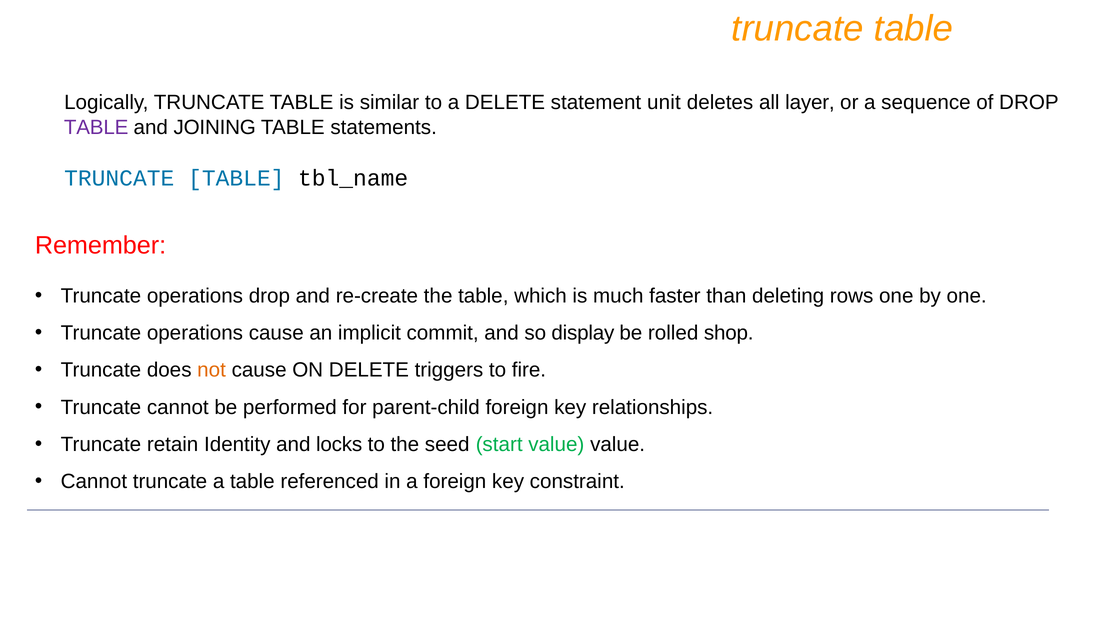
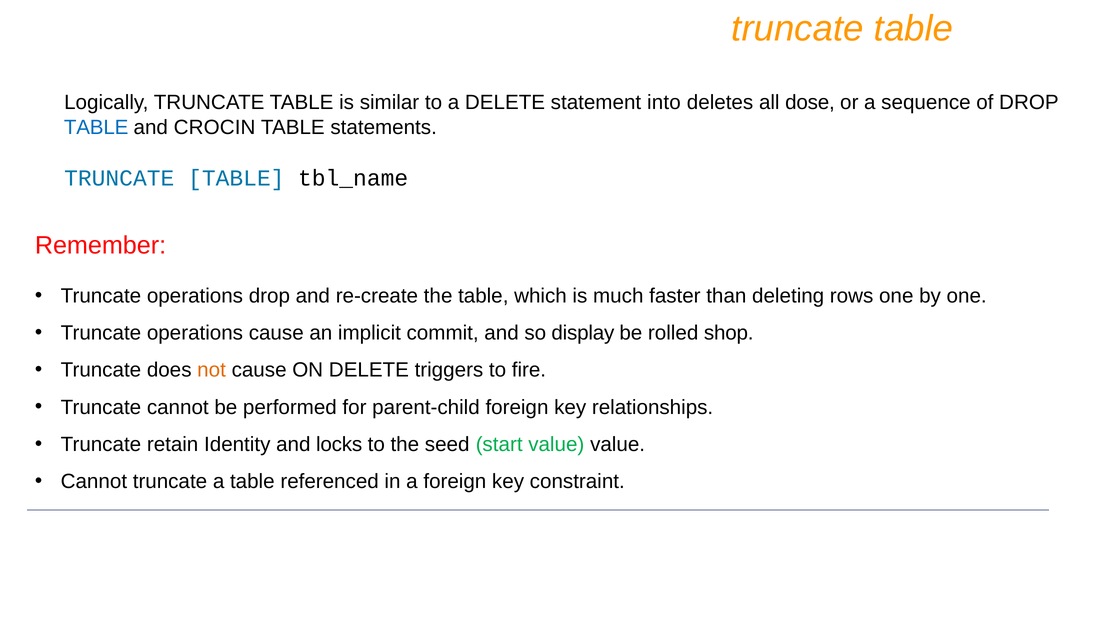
unit: unit -> into
layer: layer -> dose
TABLE at (96, 127) colour: purple -> blue
JOINING: JOINING -> CROCIN
